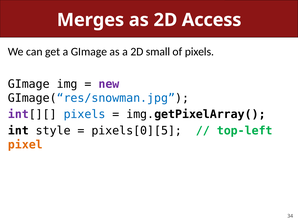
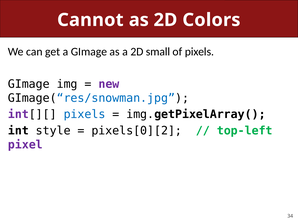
Merges: Merges -> Cannot
Access: Access -> Colors
pixels[0][5: pixels[0][5 -> pixels[0][2
pixel colour: orange -> purple
